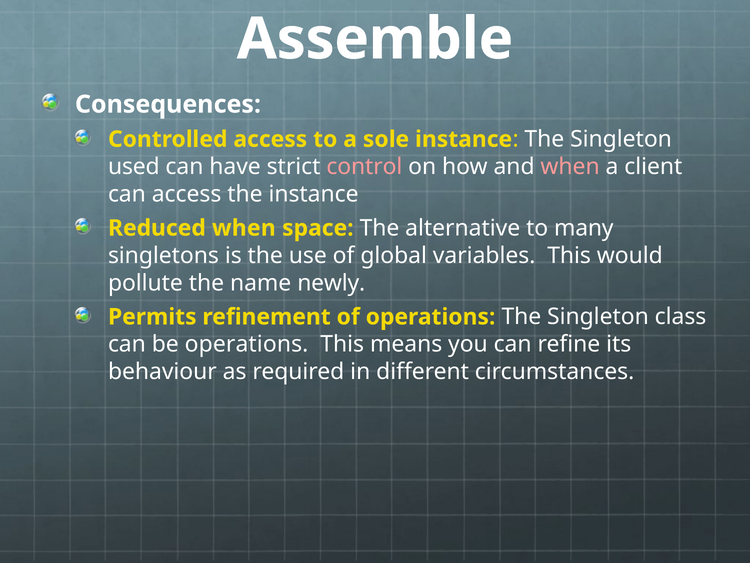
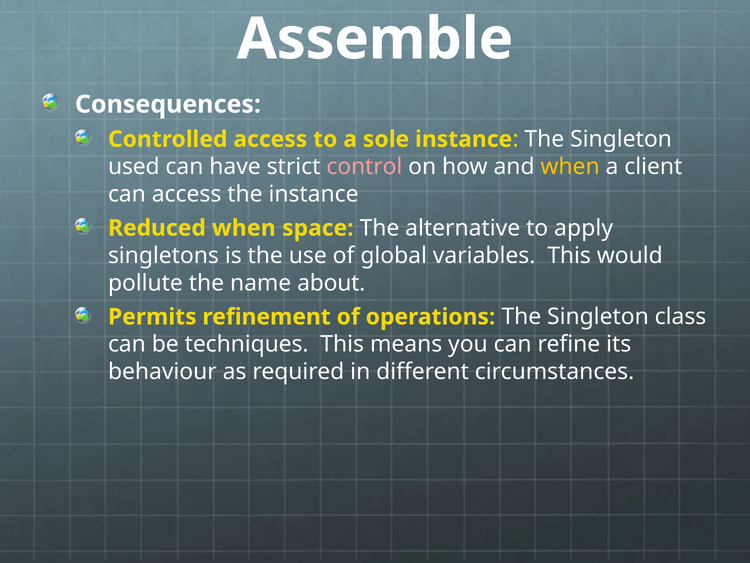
when at (570, 167) colour: pink -> yellow
many: many -> apply
newly: newly -> about
be operations: operations -> techniques
